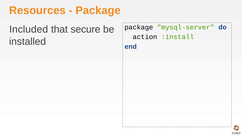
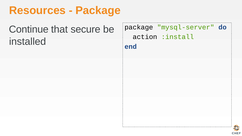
Included: Included -> Continue
